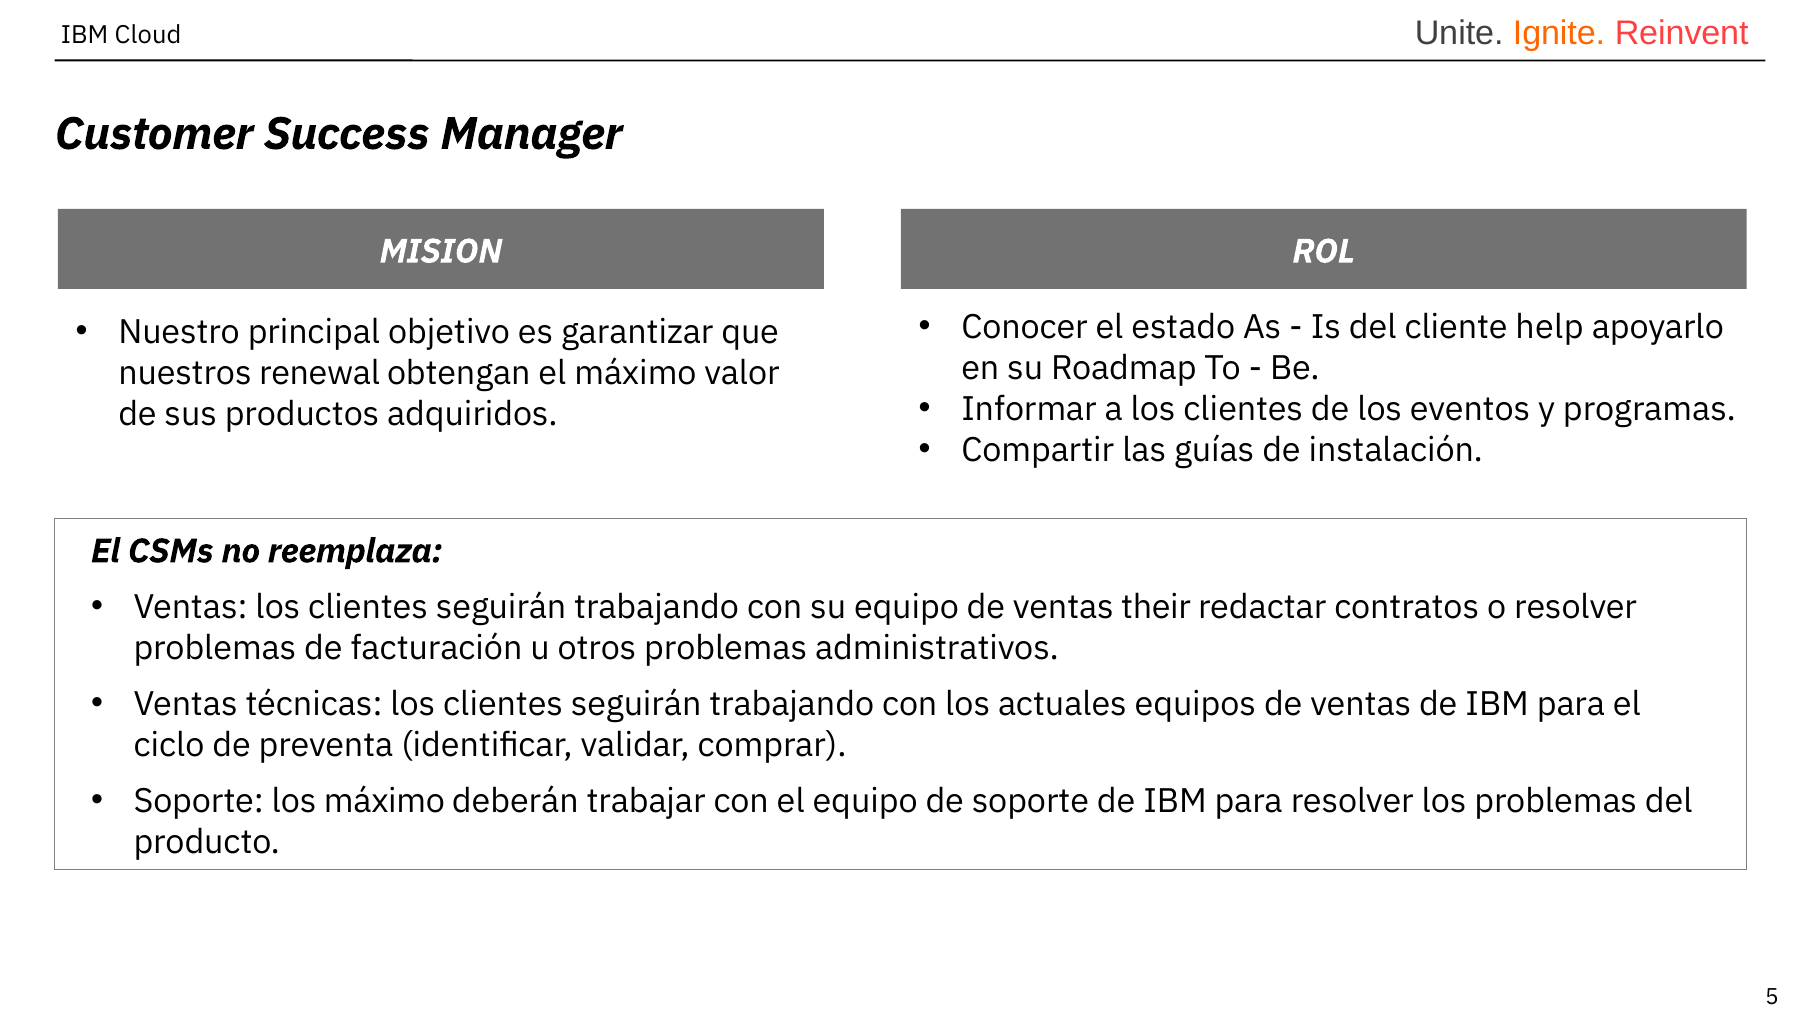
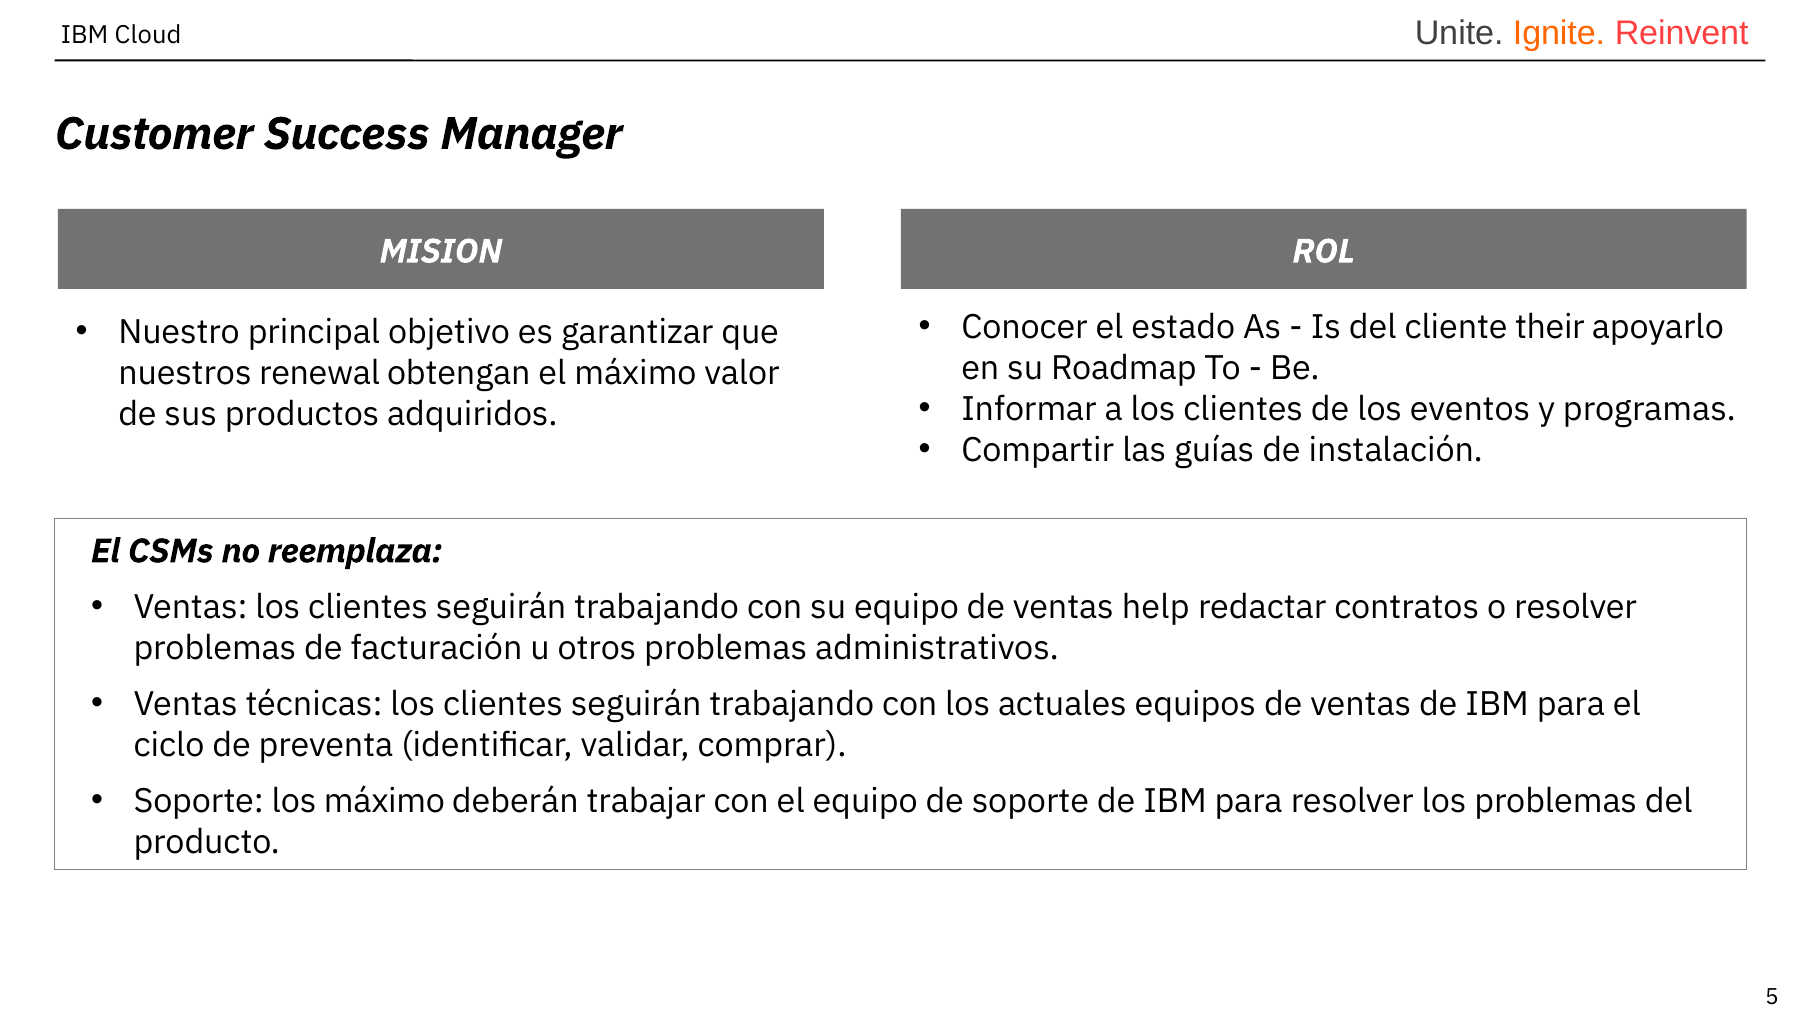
help: help -> their
their: their -> help
